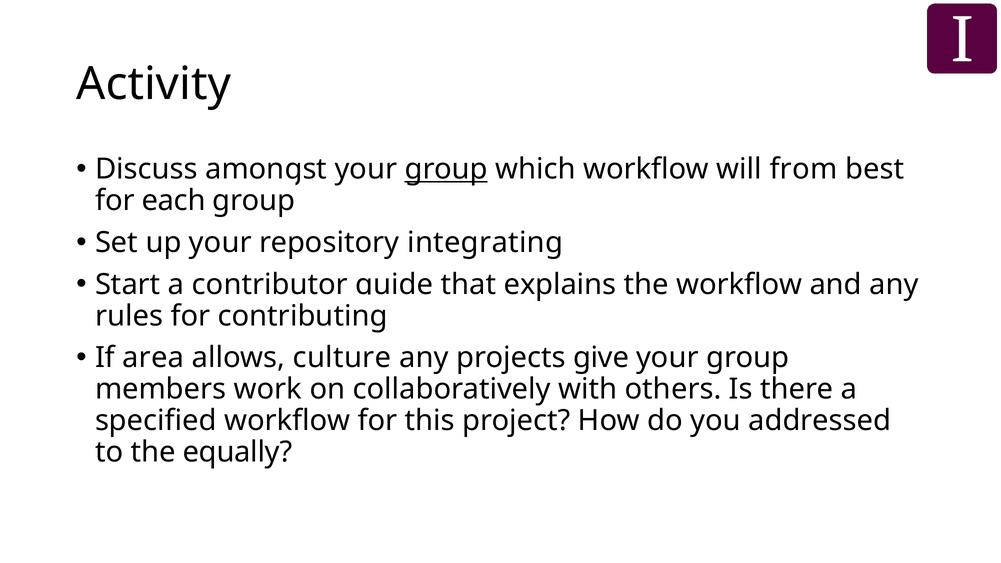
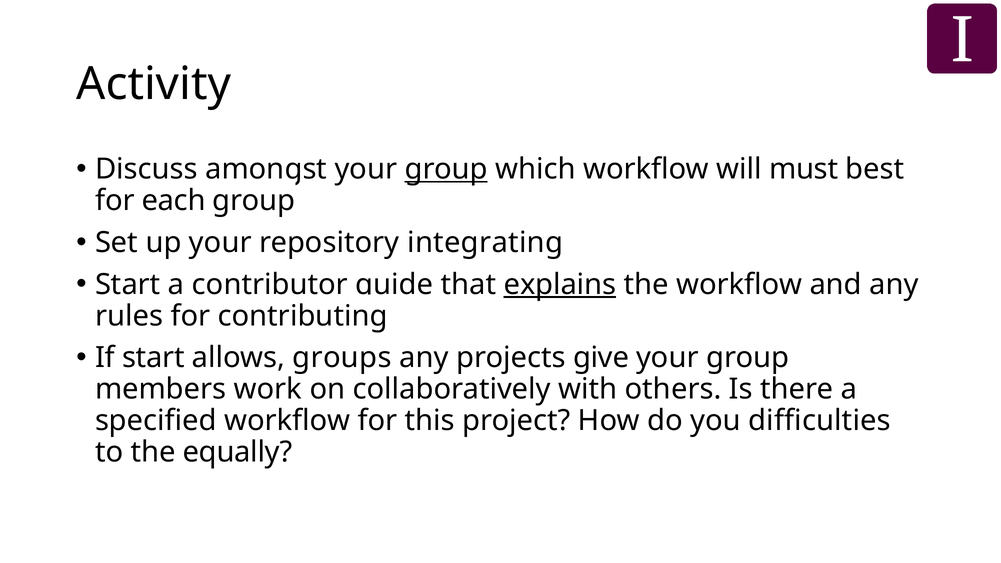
from: from -> must
explains underline: none -> present
If area: area -> start
culture: culture -> groups
addressed: addressed -> difficulties
